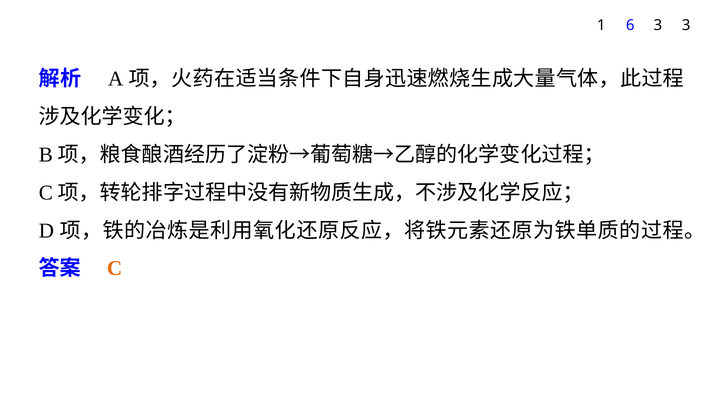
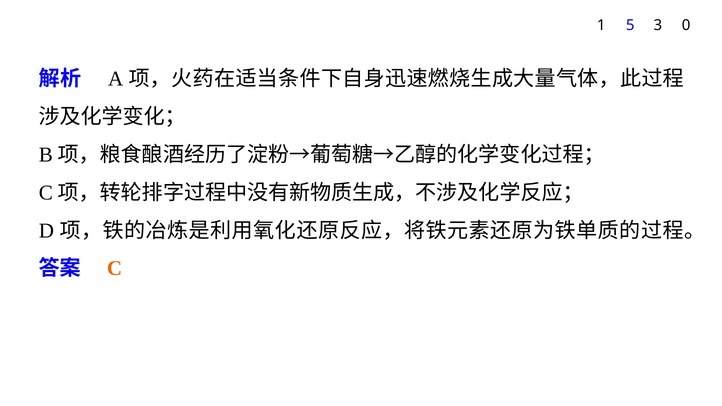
6: 6 -> 5
3 3: 3 -> 0
